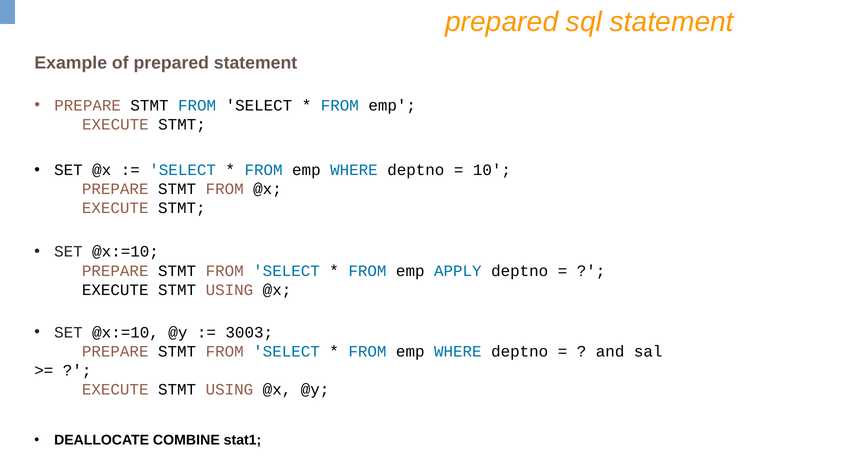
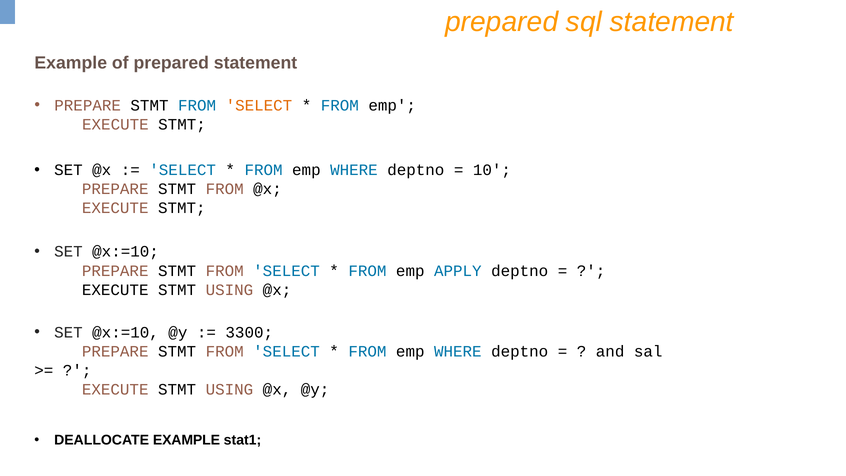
SELECT at (259, 105) colour: black -> orange
3003: 3003 -> 3300
DEALLOCATE COMBINE: COMBINE -> EXAMPLE
